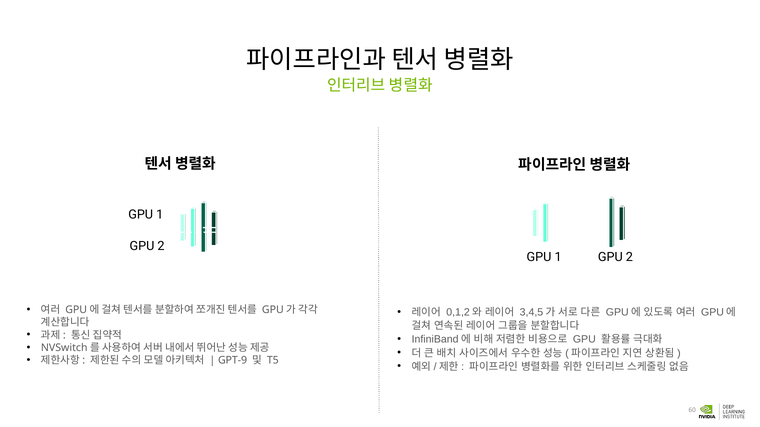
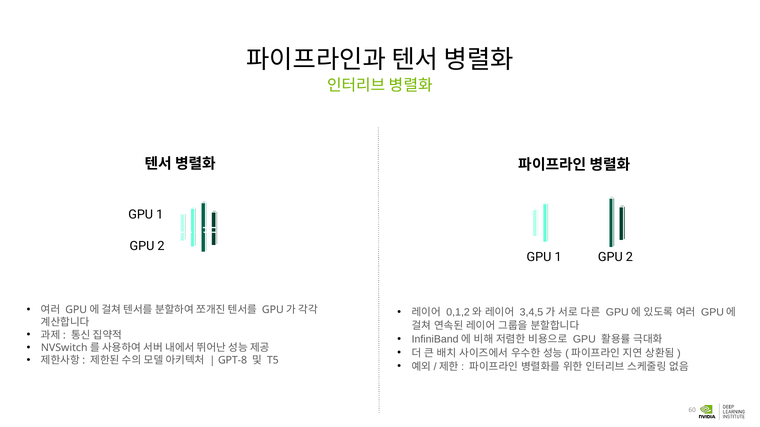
GPT-9: GPT-9 -> GPT-8
